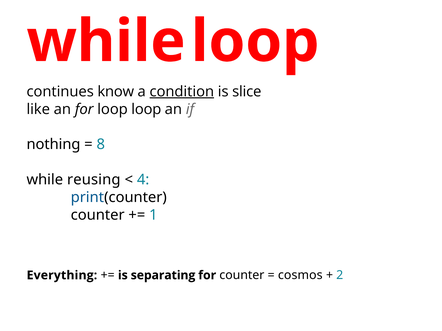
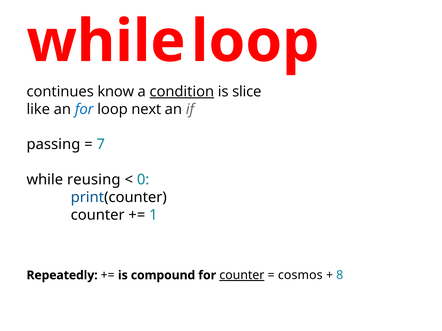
for at (84, 109) colour: black -> blue
loop loop: loop -> next
nothing: nothing -> passing
8: 8 -> 7
4: 4 -> 0
Everything: Everything -> Repeatedly
separating: separating -> compound
counter at (242, 276) underline: none -> present
2: 2 -> 8
